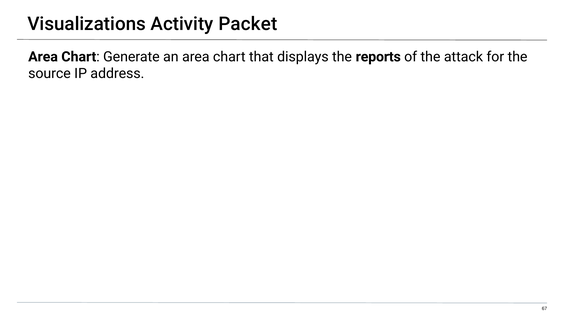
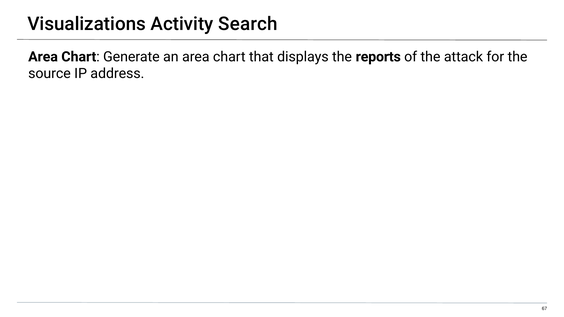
Packet: Packet -> Search
